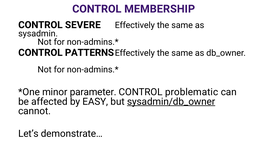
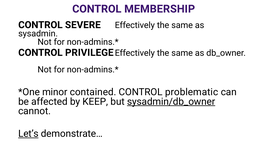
PATTERNS: PATTERNS -> PRIVILEGE
parameter: parameter -> contained
EASY: EASY -> KEEP
Let’s underline: none -> present
